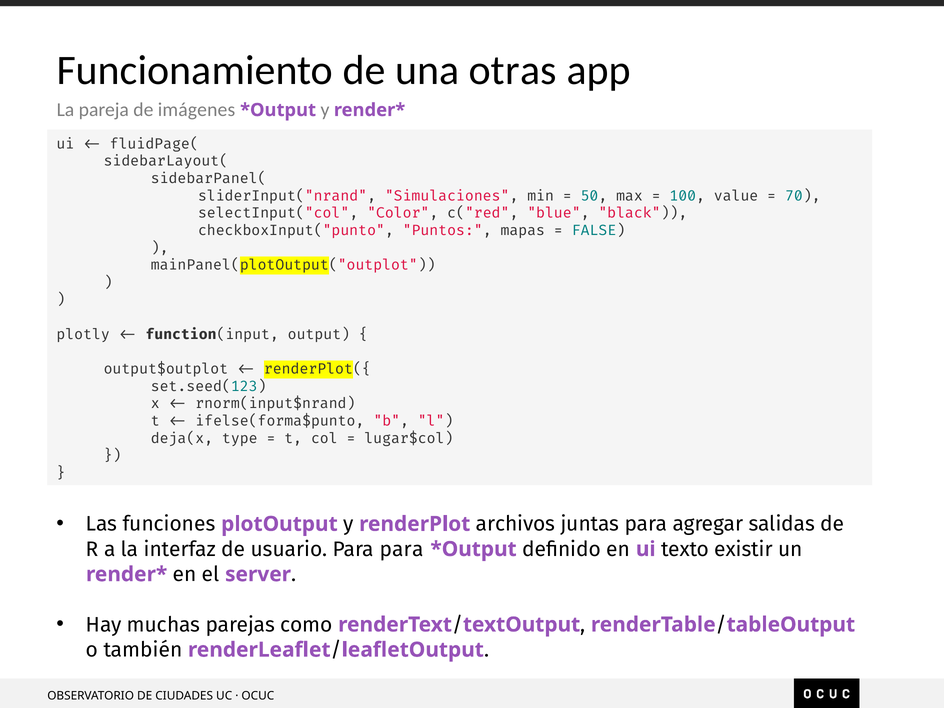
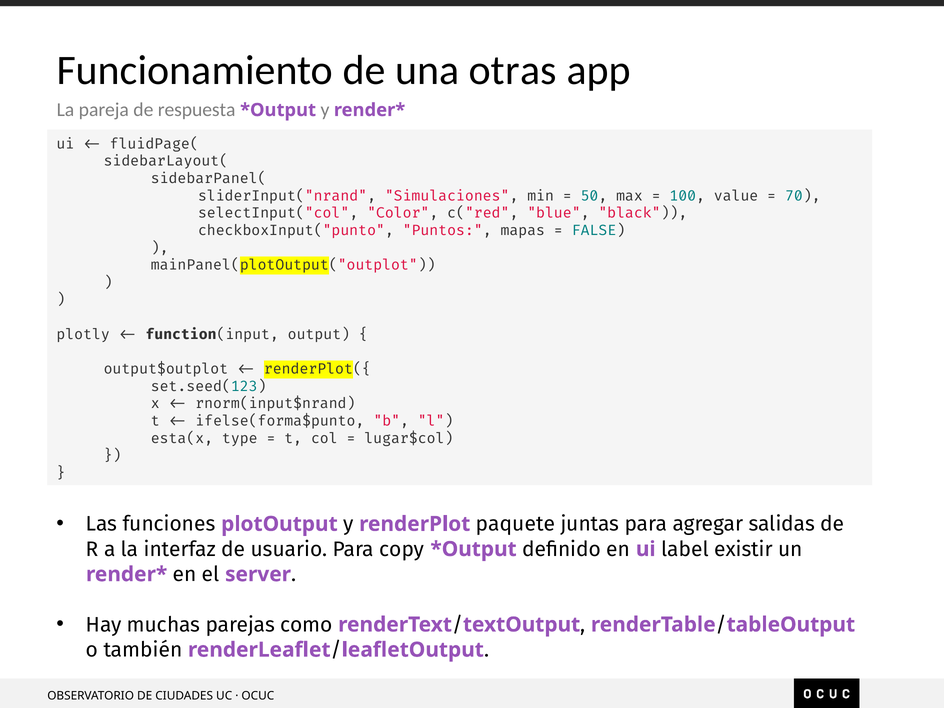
imágenes: imágenes -> respuesta
deja(x: deja(x -> esta(x
archivos: archivos -> paquete
Para para: para -> copy
texto: texto -> label
